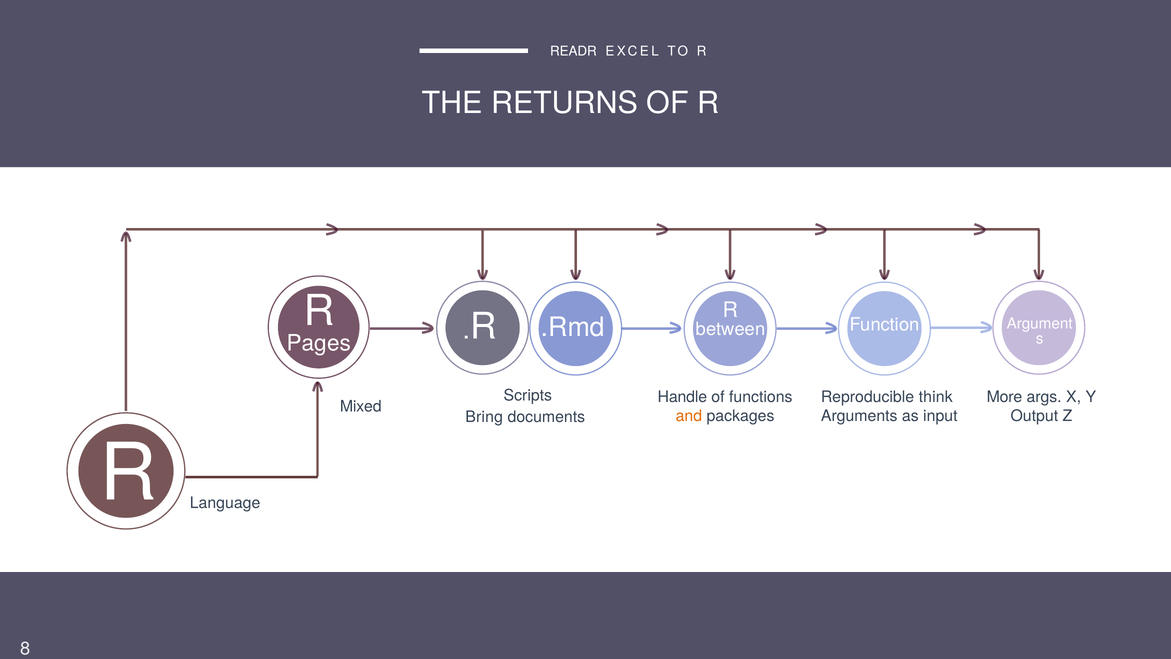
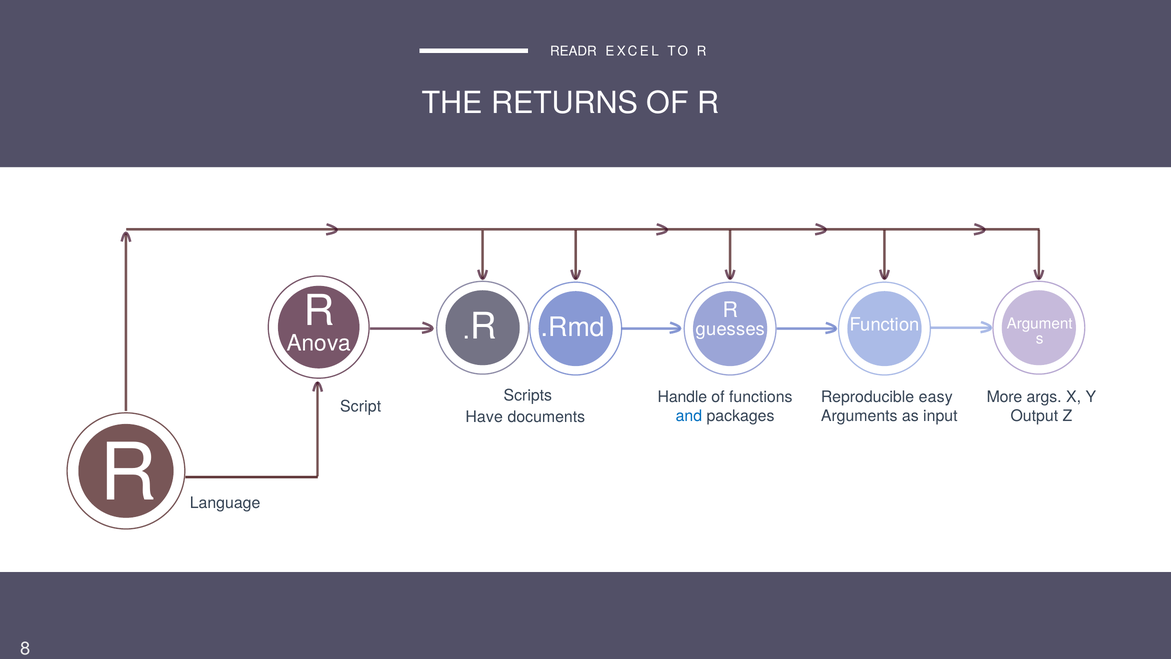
between: between -> guesses
Pages: Pages -> Anova
think: think -> easy
Mixed: Mixed -> Script
and colour: orange -> blue
Bring: Bring -> Have
